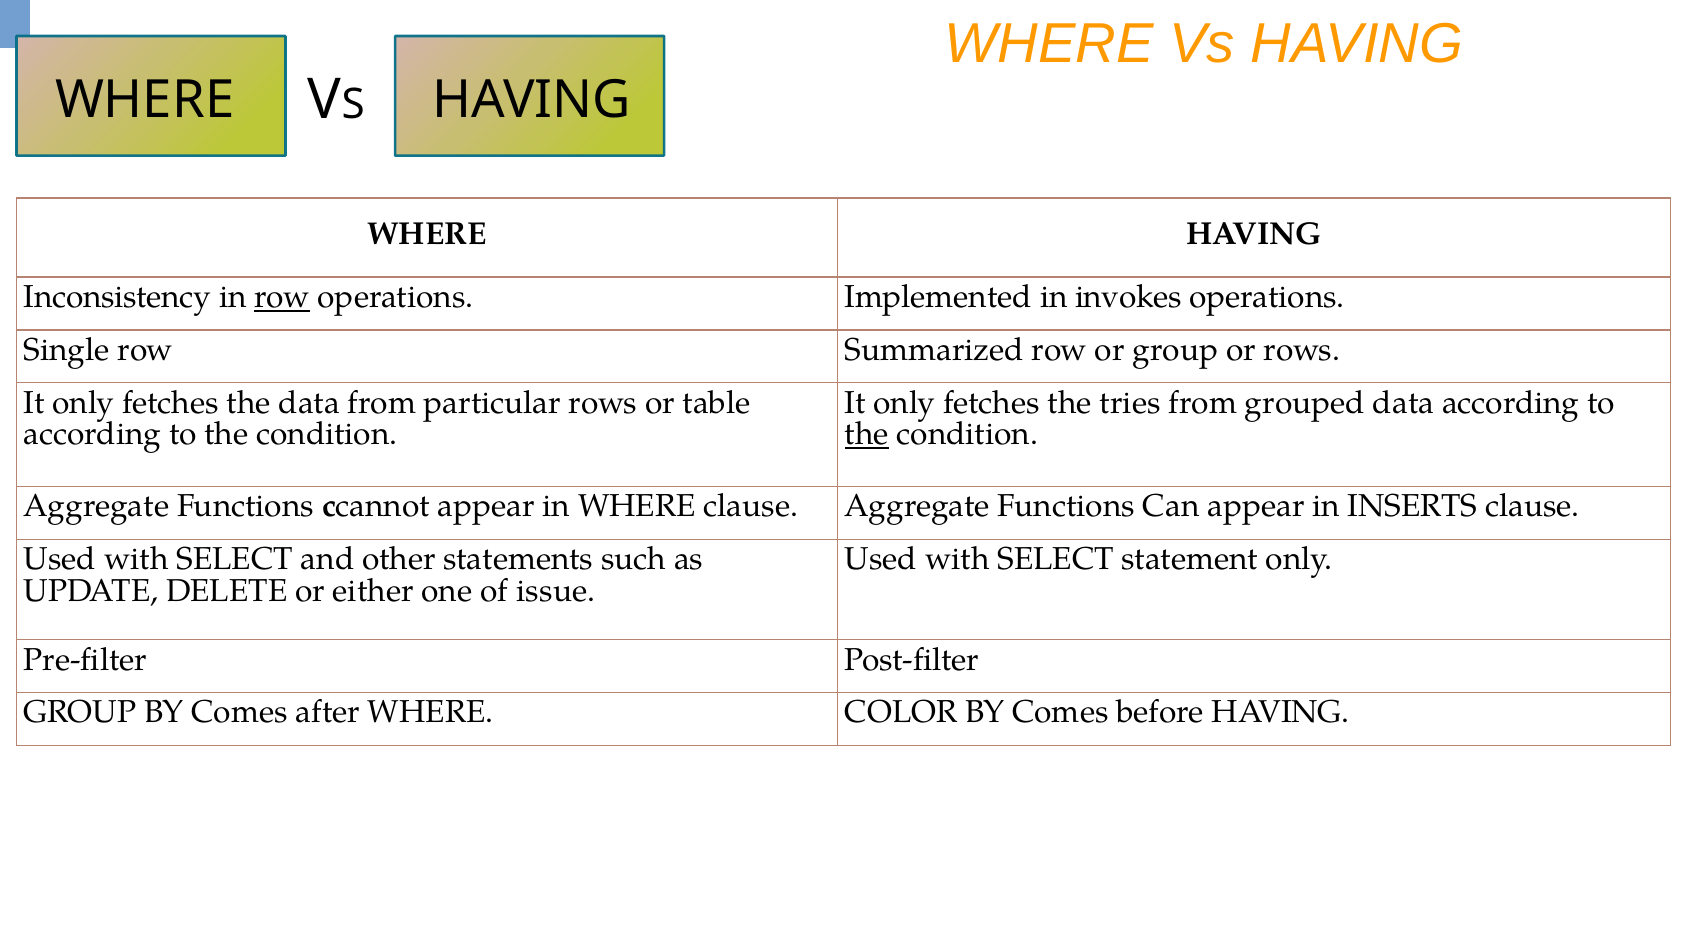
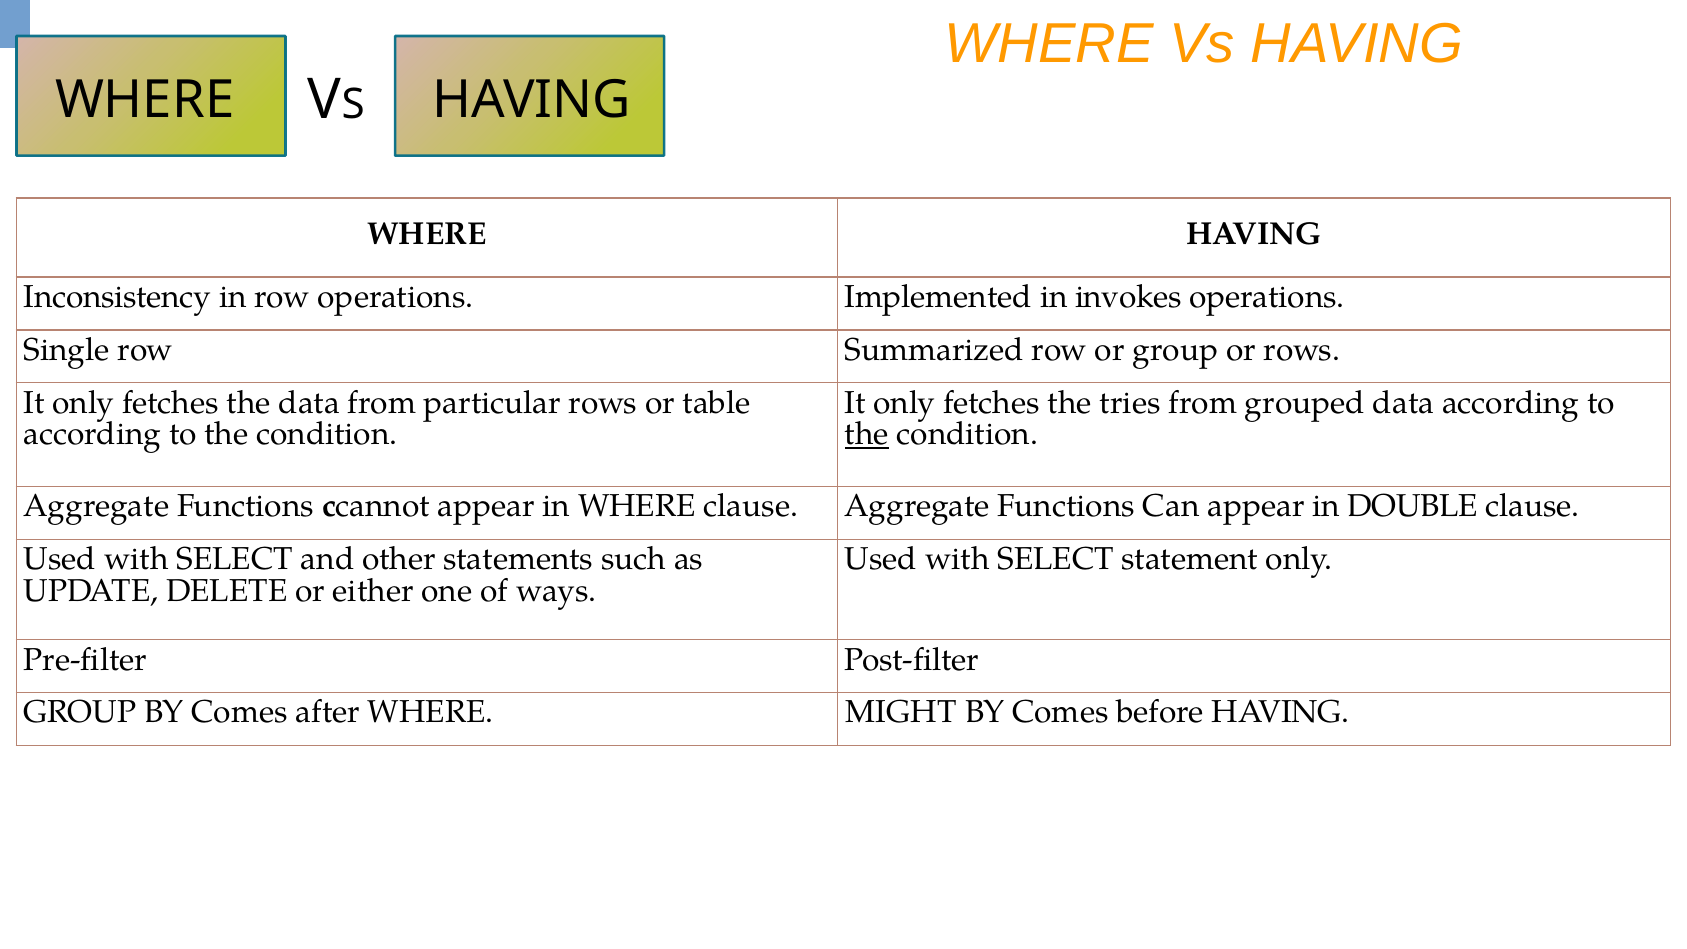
row at (282, 297) underline: present -> none
INSERTS: INSERTS -> DOUBLE
issue: issue -> ways
COLOR: COLOR -> MIGHT
